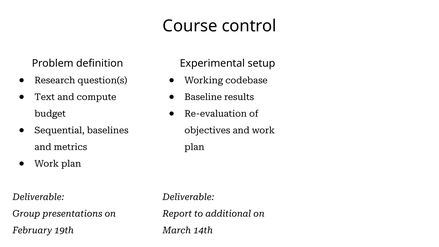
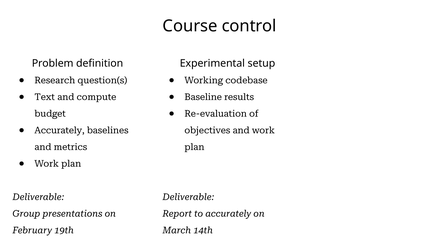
Sequential at (60, 131): Sequential -> Accurately
to additional: additional -> accurately
